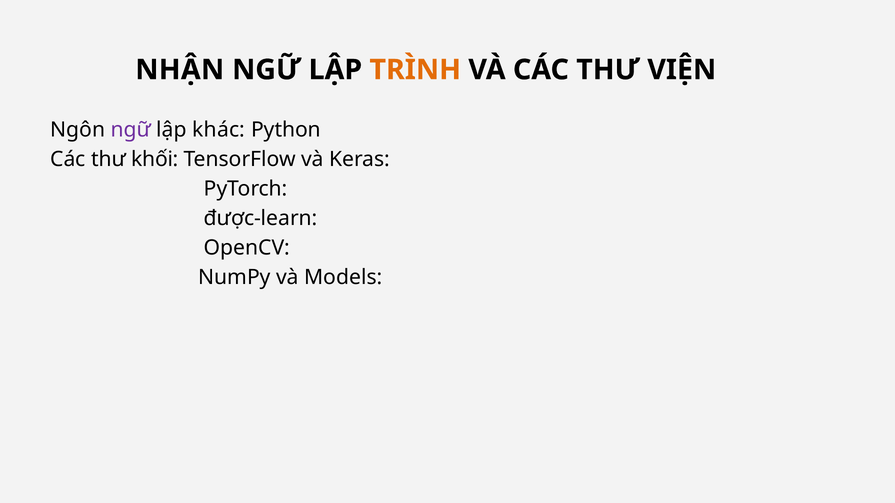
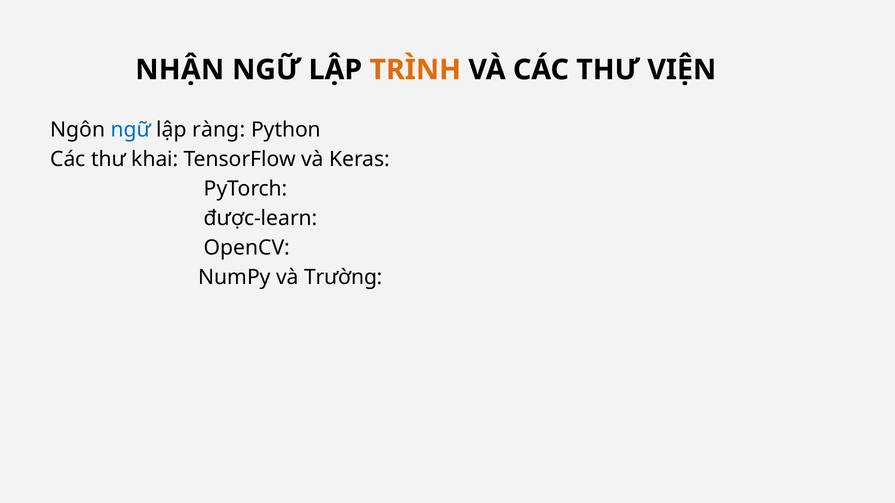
ngữ at (131, 130) colour: purple -> blue
khác: khác -> ràng
khối: khối -> khai
Models: Models -> Trường
